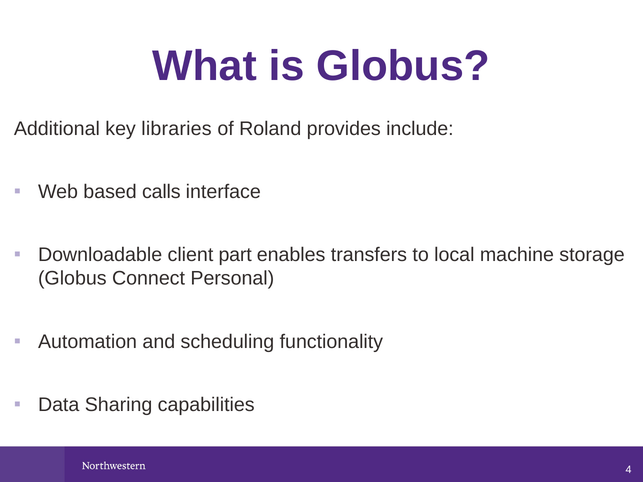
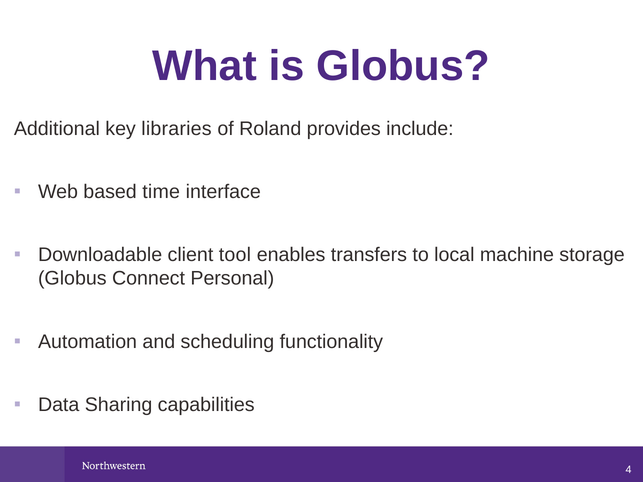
calls: calls -> time
part: part -> tool
